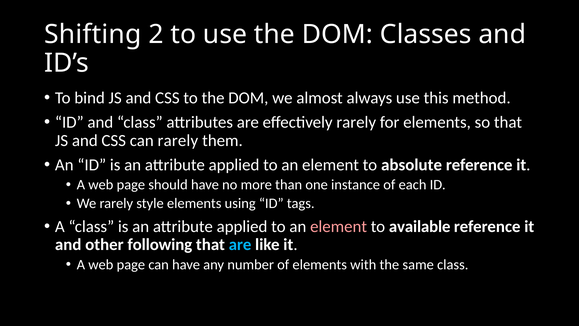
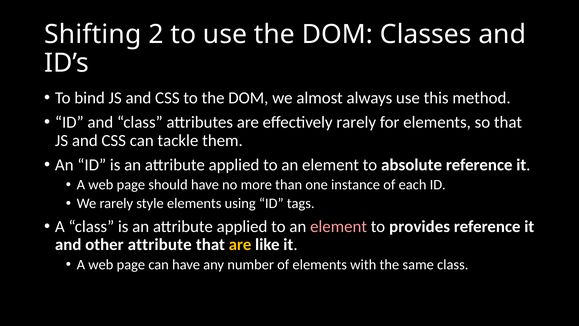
can rarely: rarely -> tackle
available: available -> provides
other following: following -> attribute
are at (240, 244) colour: light blue -> yellow
